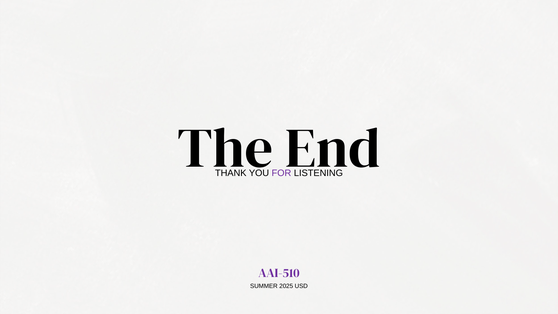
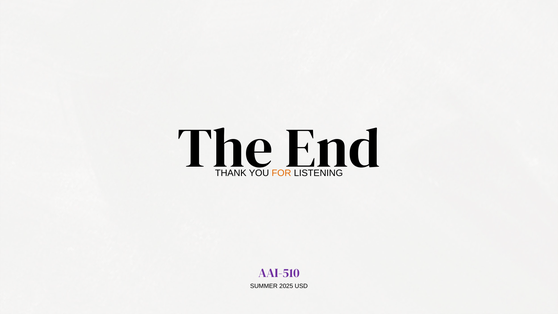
FOR colour: purple -> orange
